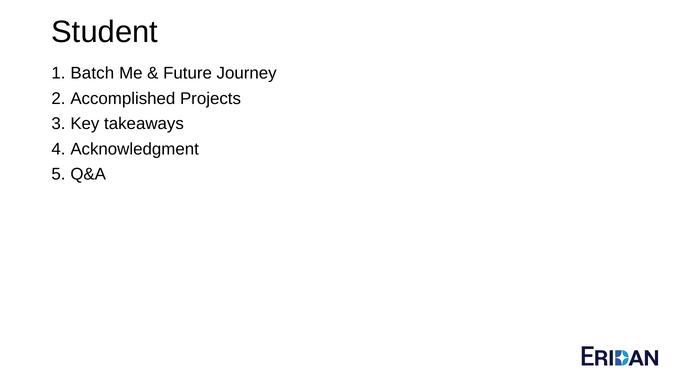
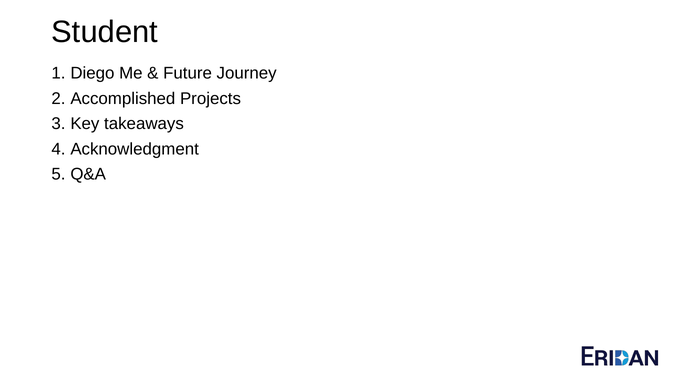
Batch: Batch -> Diego
